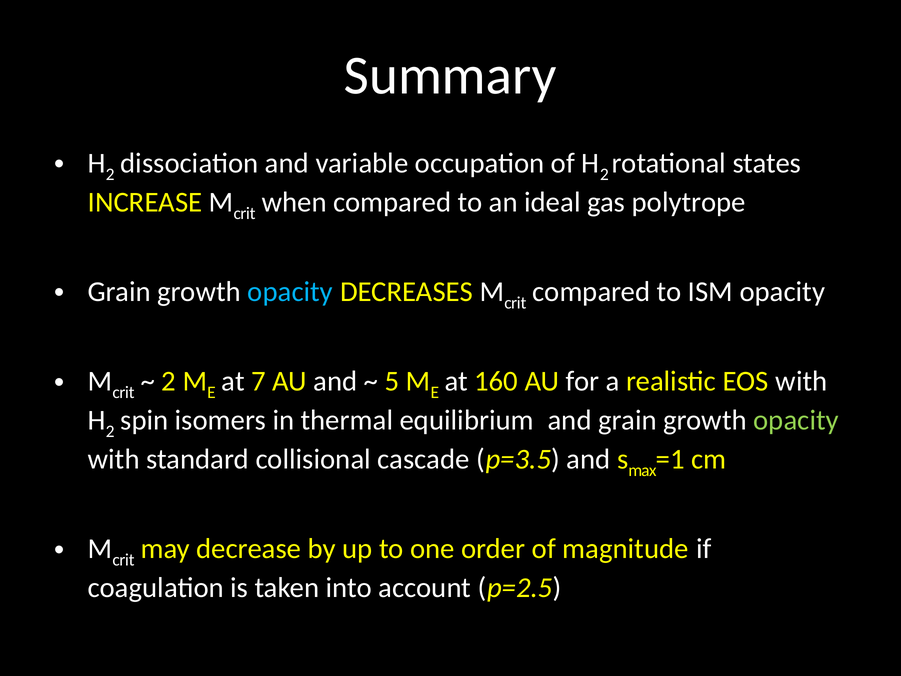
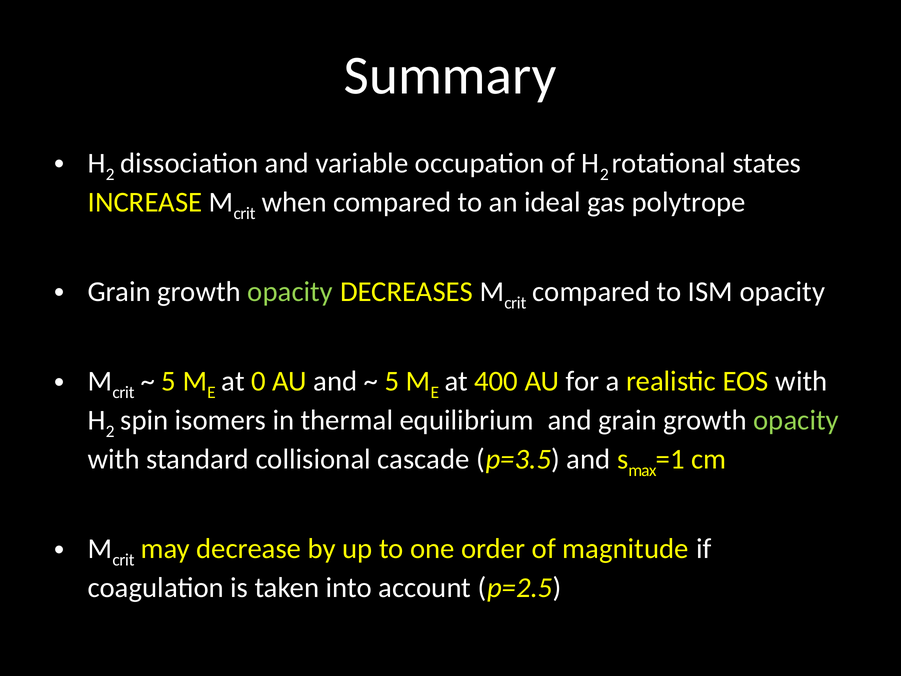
opacity at (290, 292) colour: light blue -> light green
2 at (169, 381): 2 -> 5
7: 7 -> 0
160: 160 -> 400
